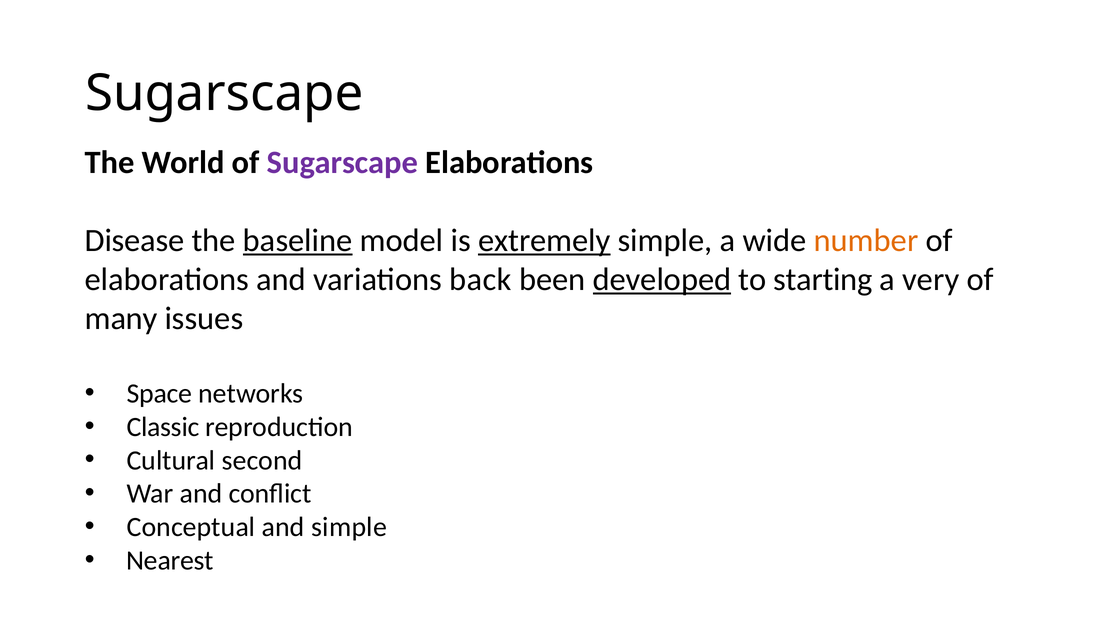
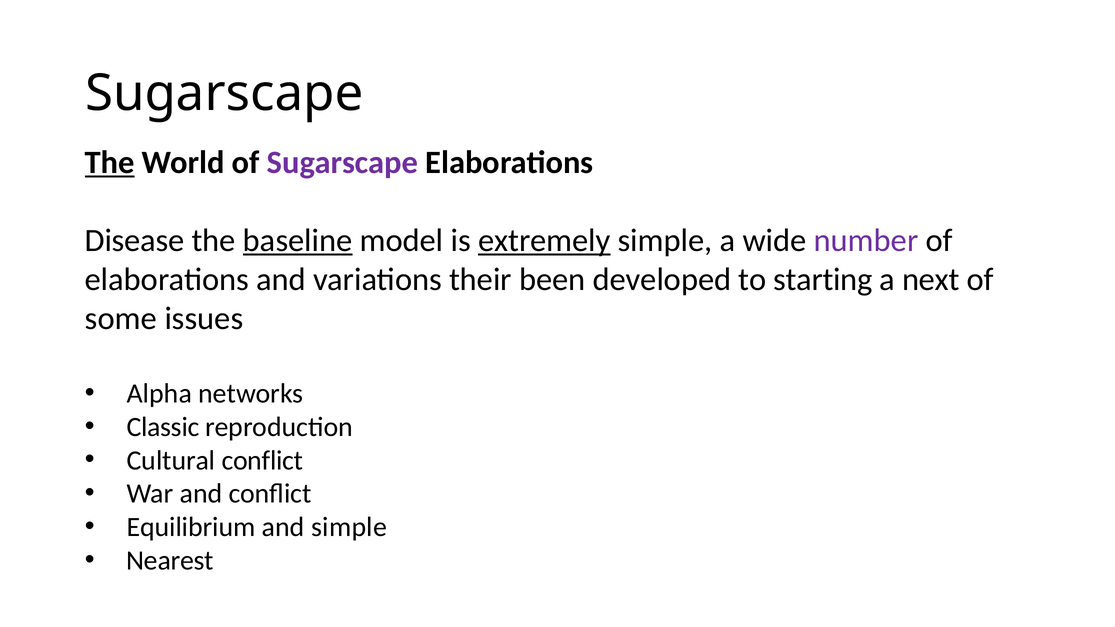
The at (110, 162) underline: none -> present
number colour: orange -> purple
back: back -> their
developed underline: present -> none
very: very -> next
many: many -> some
Space: Space -> Alpha
Cultural second: second -> conflict
Conceptual: Conceptual -> Equilibrium
